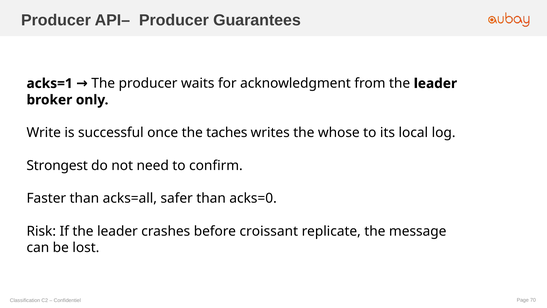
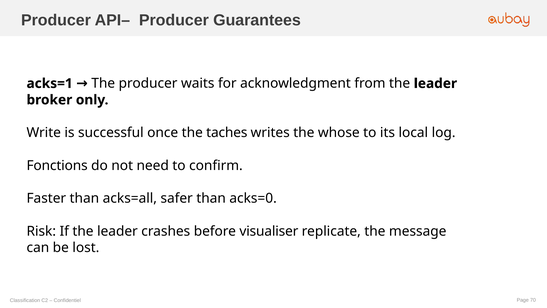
Strongest: Strongest -> Fonctions
croissant: croissant -> visualiser
